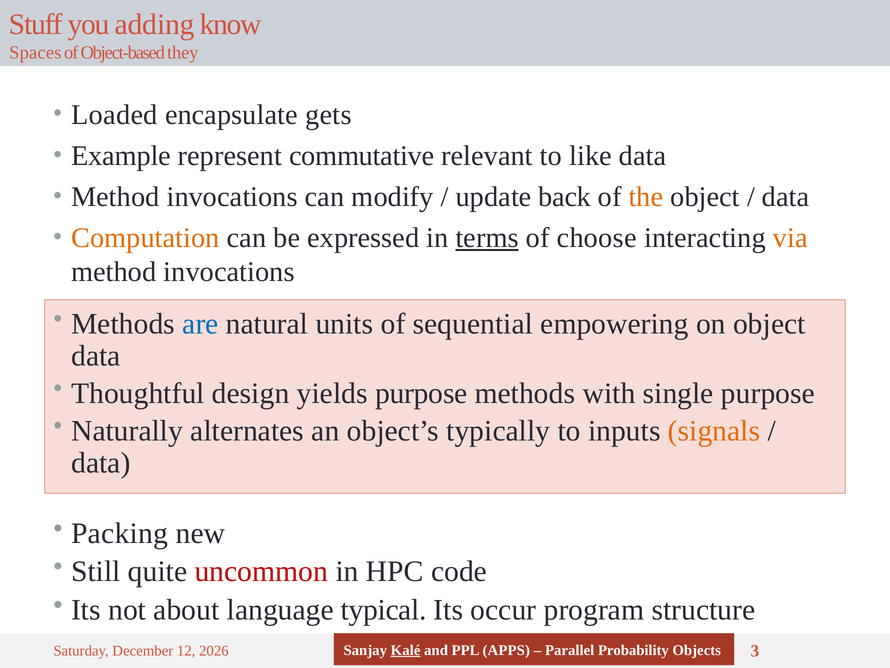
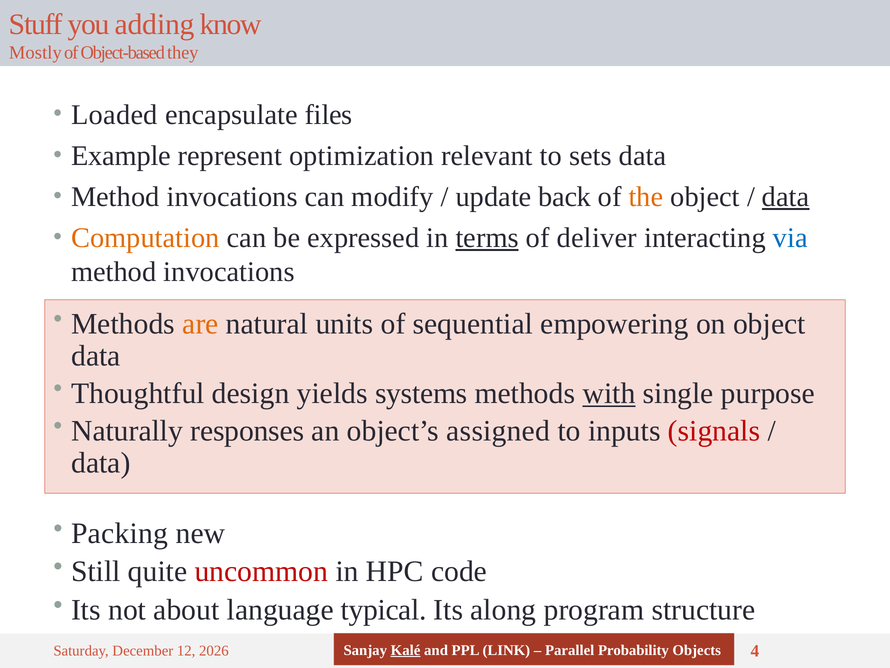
Spaces: Spaces -> Mostly
gets: gets -> files
commutative: commutative -> optimization
like: like -> sets
data at (786, 197) underline: none -> present
choose: choose -> deliver
via colour: orange -> blue
are colour: blue -> orange
yields purpose: purpose -> systems
with underline: none -> present
alternates: alternates -> responses
typically: typically -> assigned
signals colour: orange -> red
occur: occur -> along
APPS: APPS -> LINK
3: 3 -> 4
